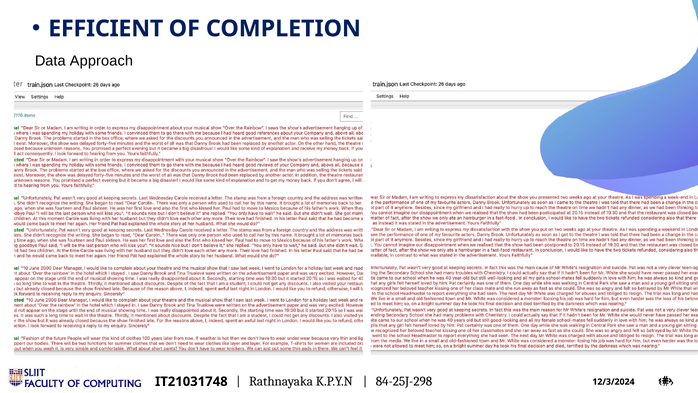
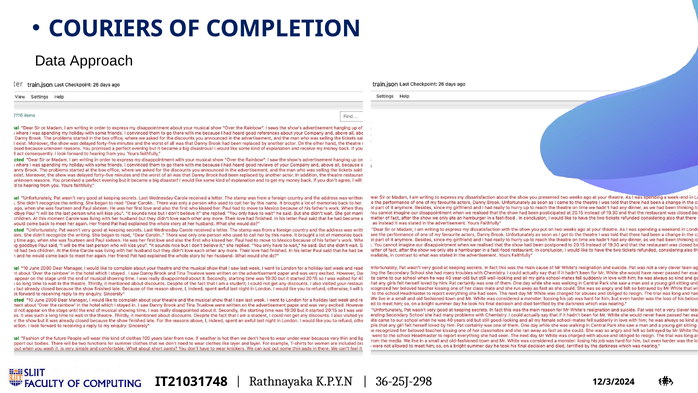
EFFICIENT: EFFICIENT -> COURIERS
84-25J-298: 84-25J-298 -> 36-25J-298
